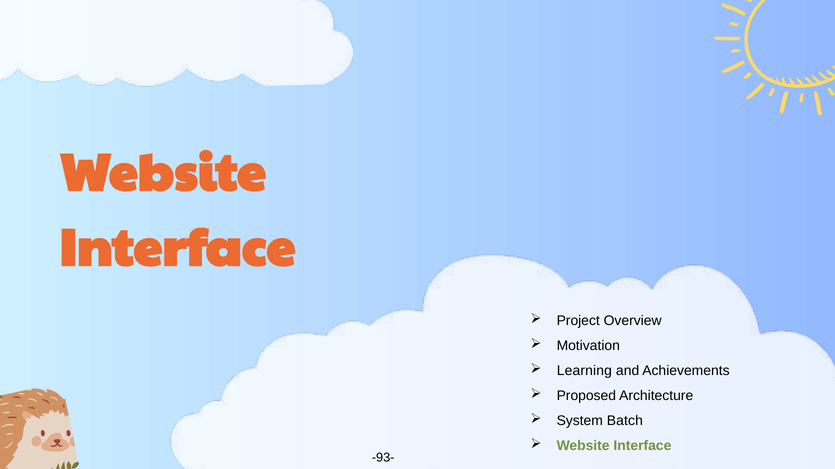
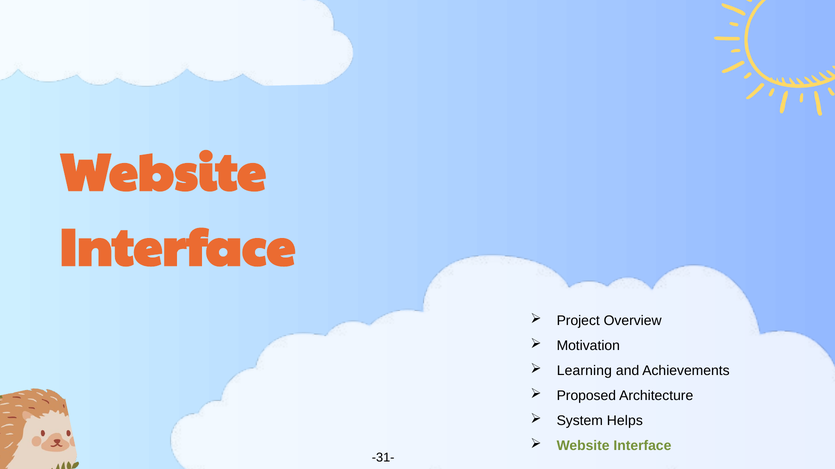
Batch: Batch -> Helps
-93-: -93- -> -31-
